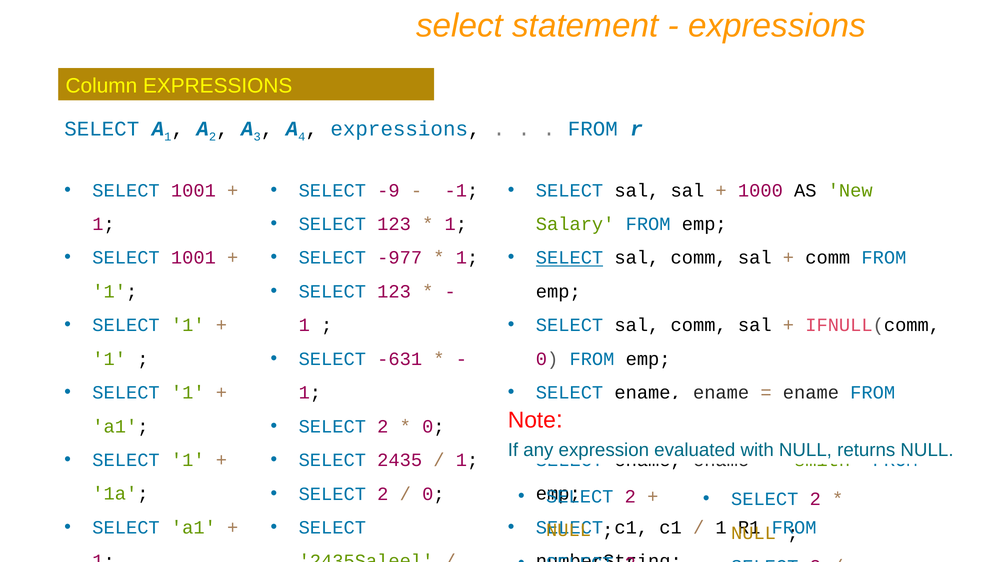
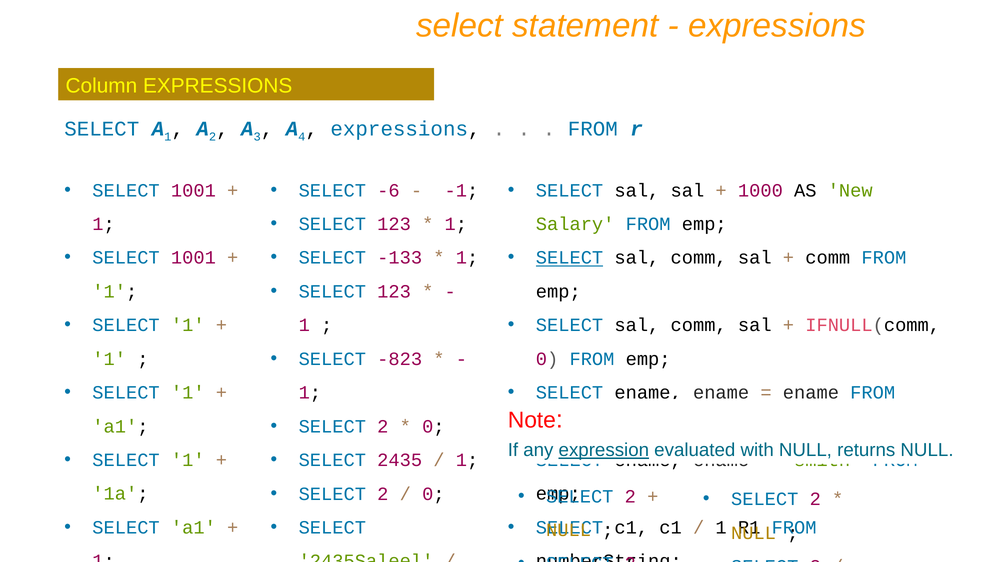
-9: -9 -> -6
-977: -977 -> -133
-631: -631 -> -823
expression underline: none -> present
